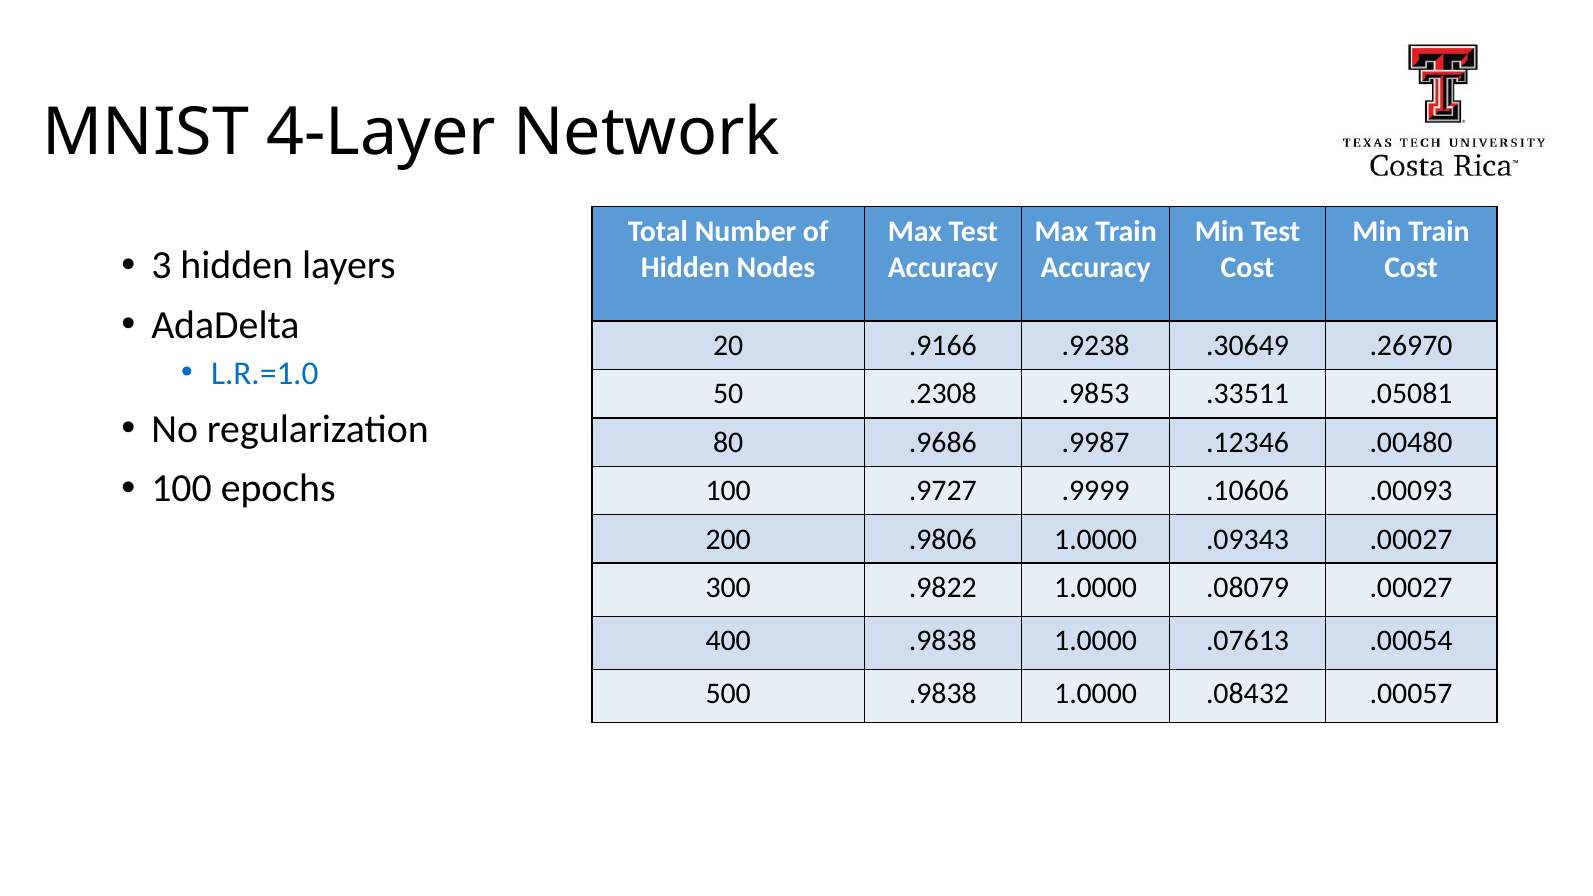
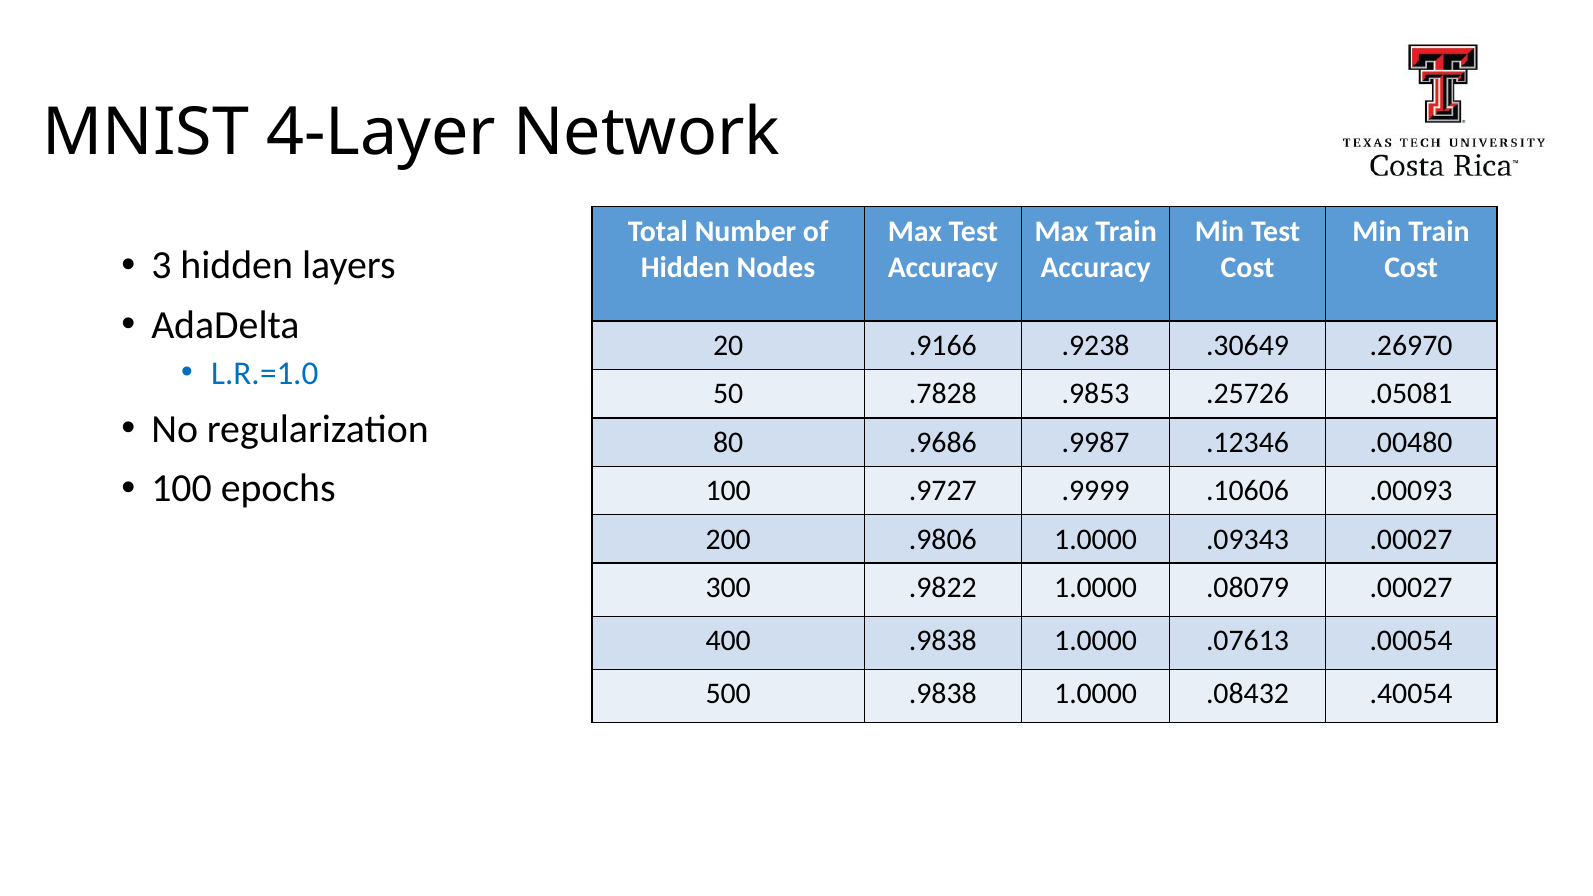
.2308: .2308 -> .7828
.33511: .33511 -> .25726
.00057: .00057 -> .40054
